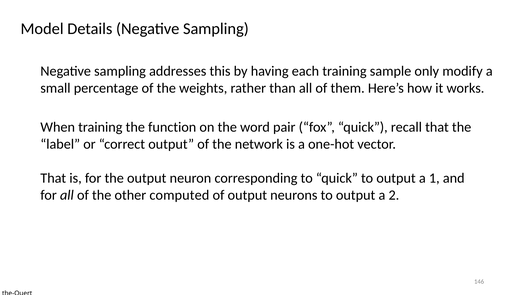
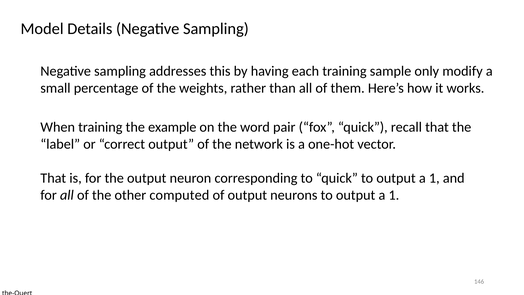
function: function -> example
2 at (394, 195): 2 -> 1
